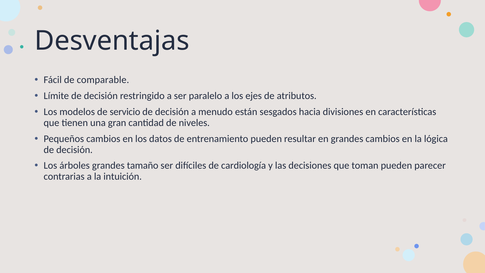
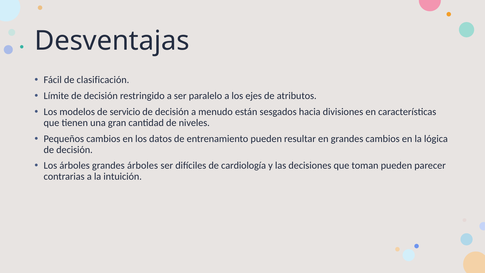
comparable: comparable -> clasificación
grandes tamaño: tamaño -> árboles
